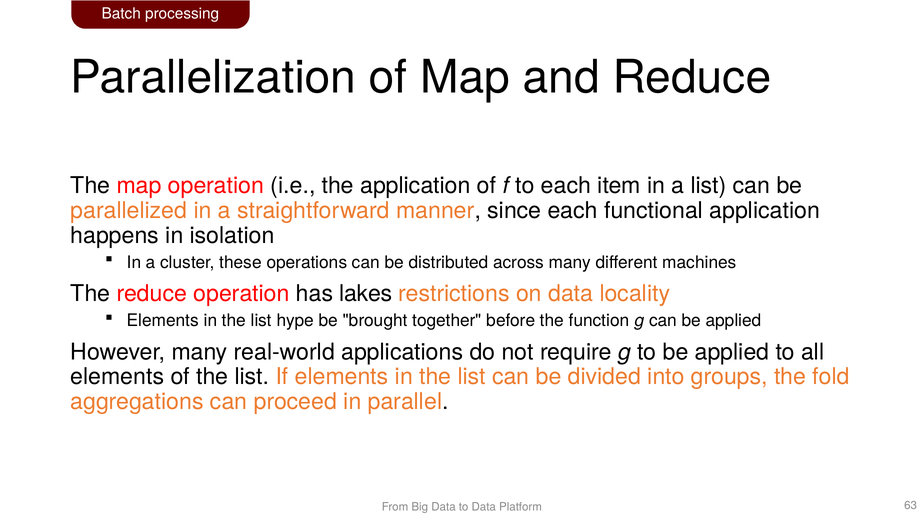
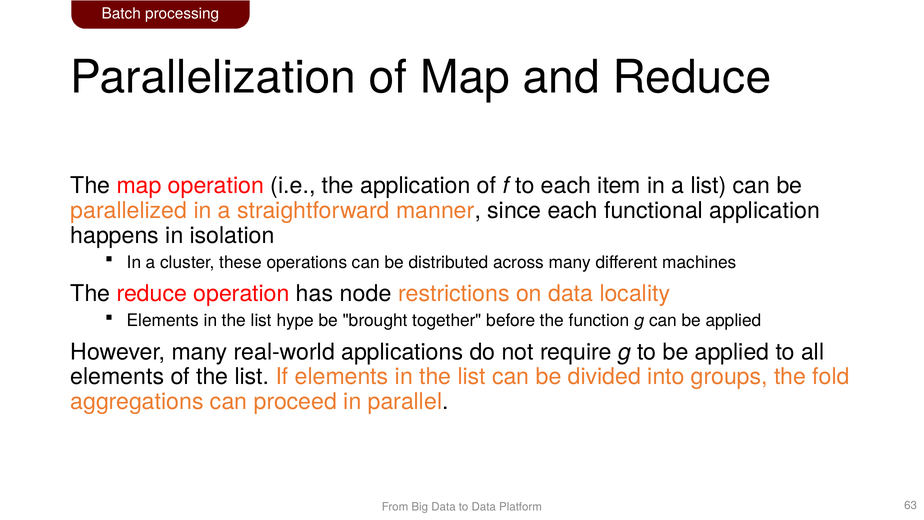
lakes: lakes -> node
